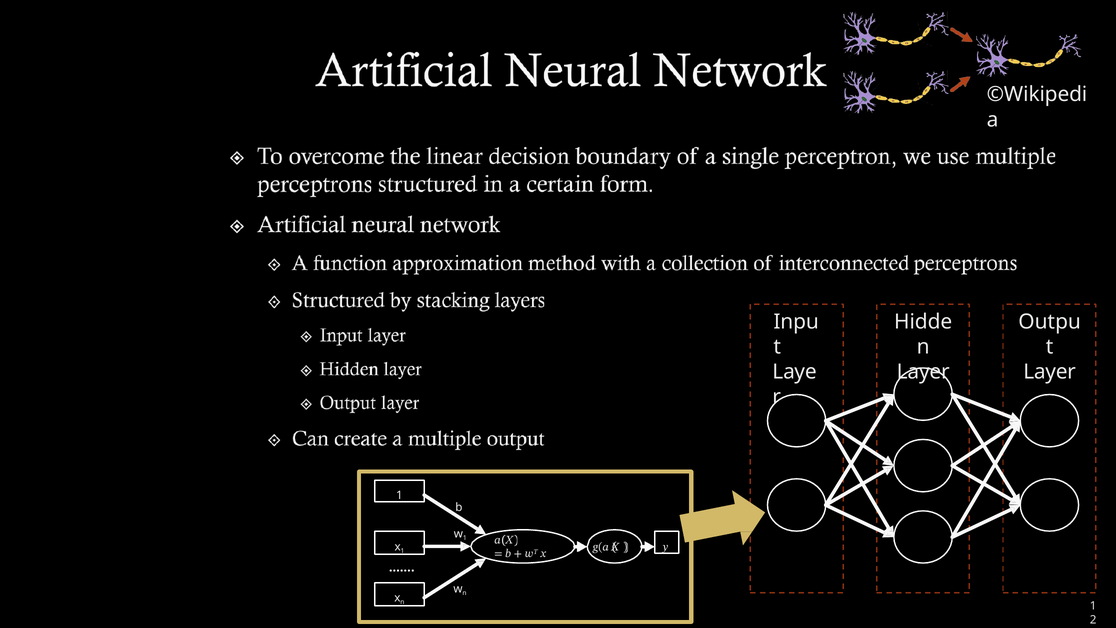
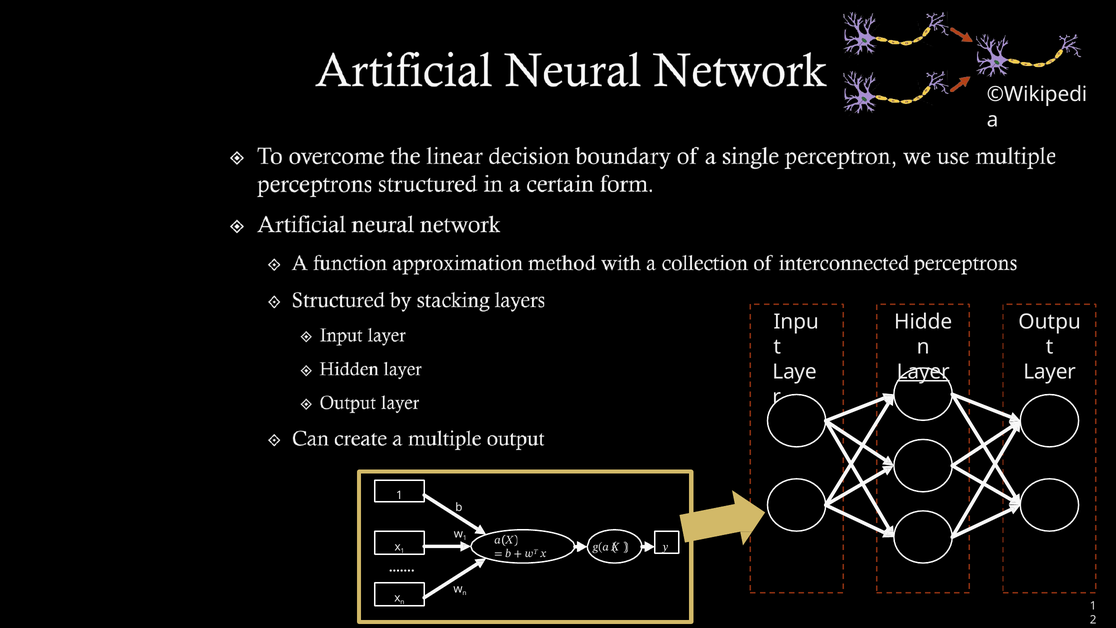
Layer at (923, 372) underline: none -> present
